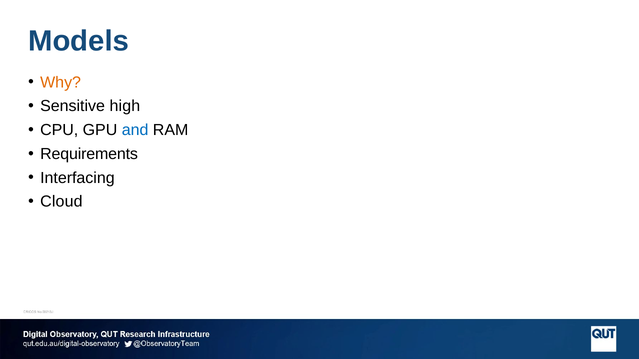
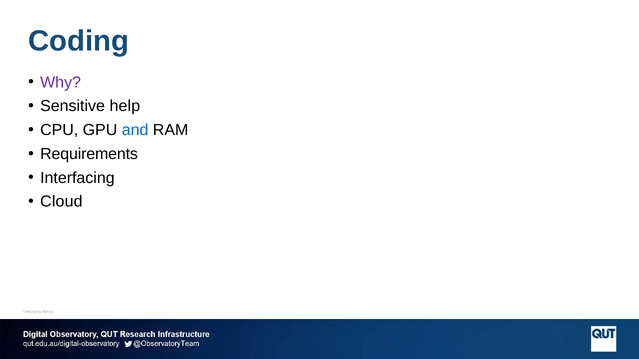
Models: Models -> Coding
Why colour: orange -> purple
high: high -> help
